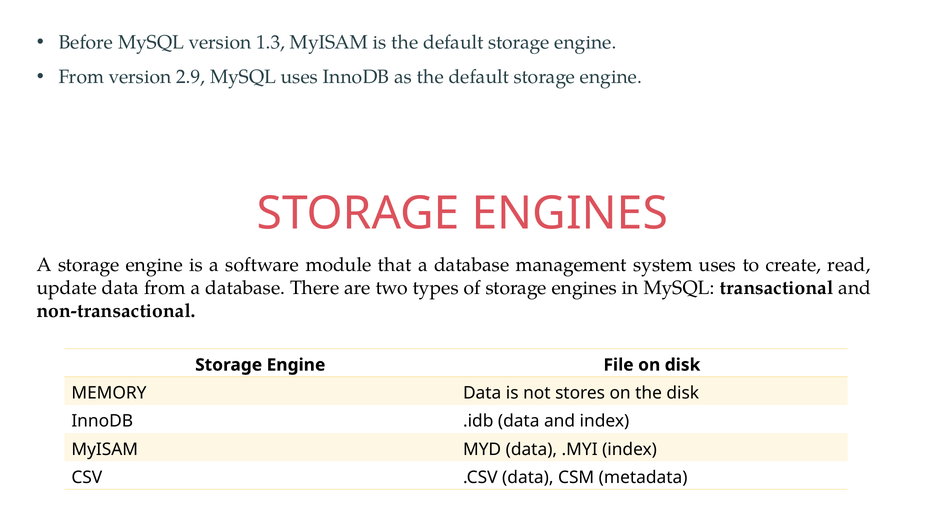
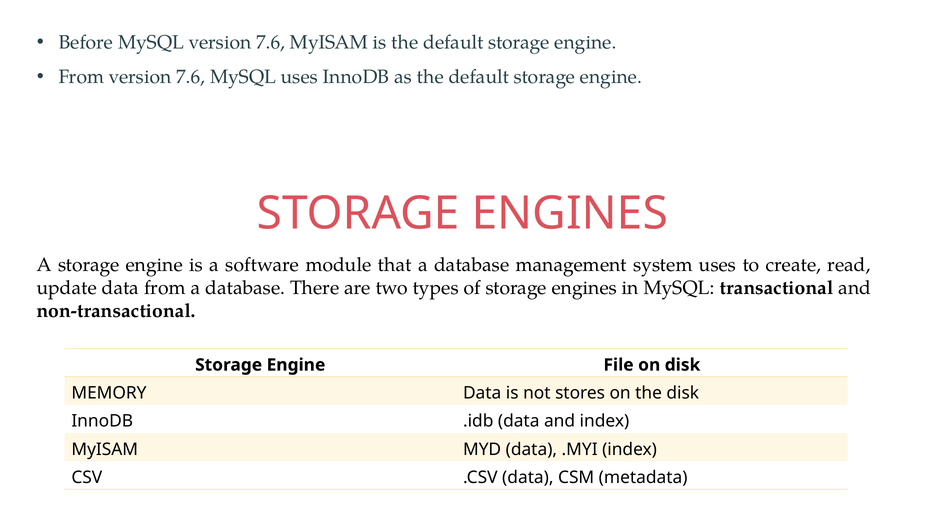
MySQL version 1.3: 1.3 -> 7.6
From version 2.9: 2.9 -> 7.6
